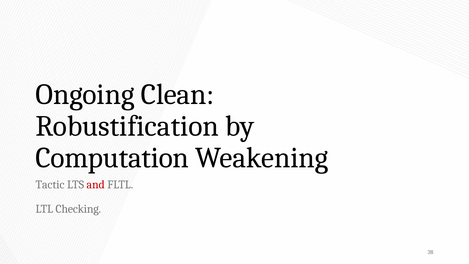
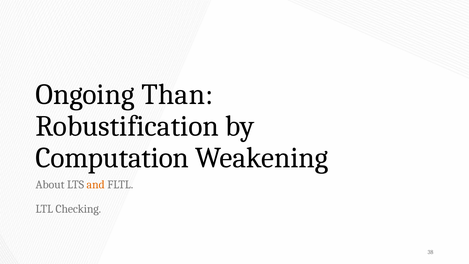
Clean: Clean -> Than
Tactic: Tactic -> About
and colour: red -> orange
